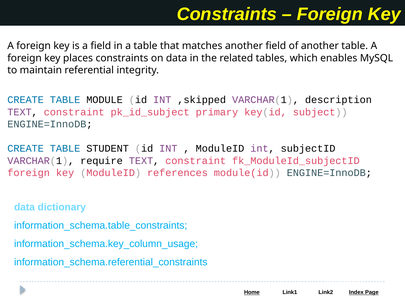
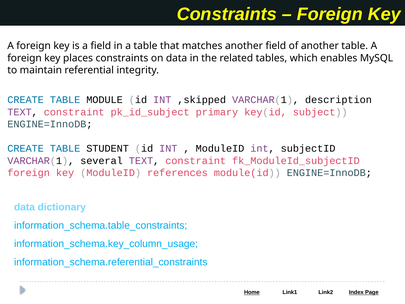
require: require -> several
